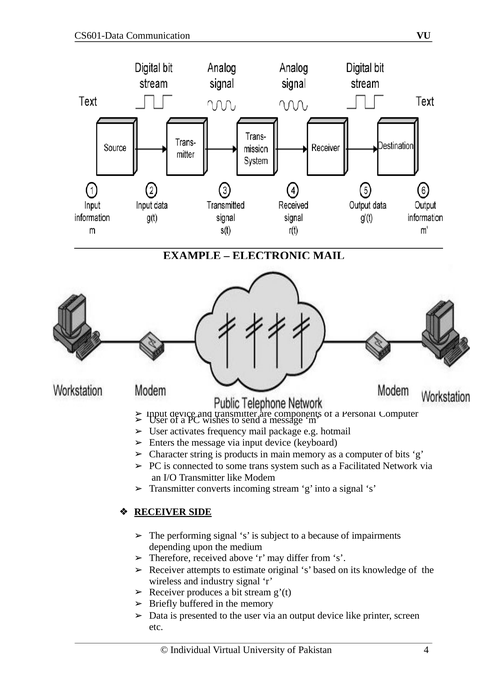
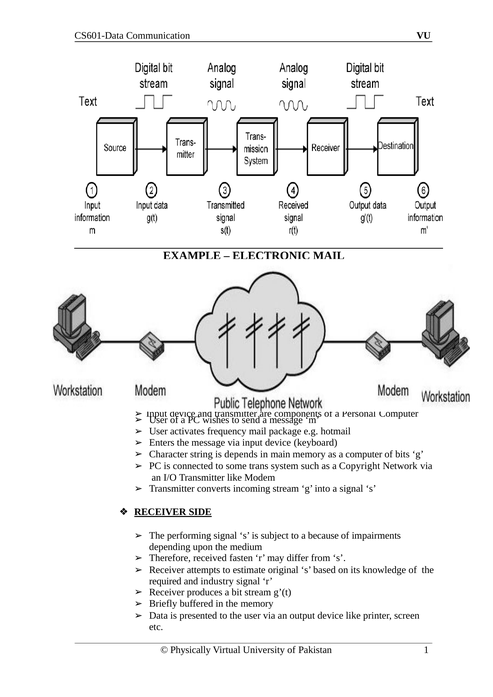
products: products -> depends
Facilitated: Facilitated -> Copyright
above: above -> fasten
wireless: wireless -> required
Individual: Individual -> Physically
4: 4 -> 1
